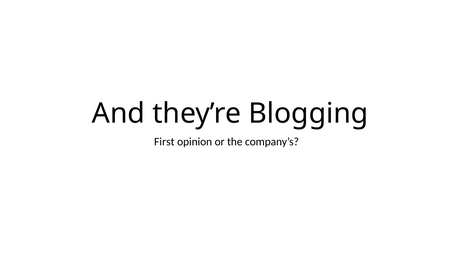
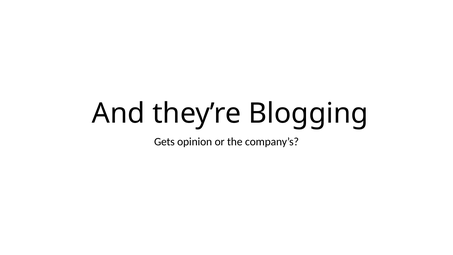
First: First -> Gets
